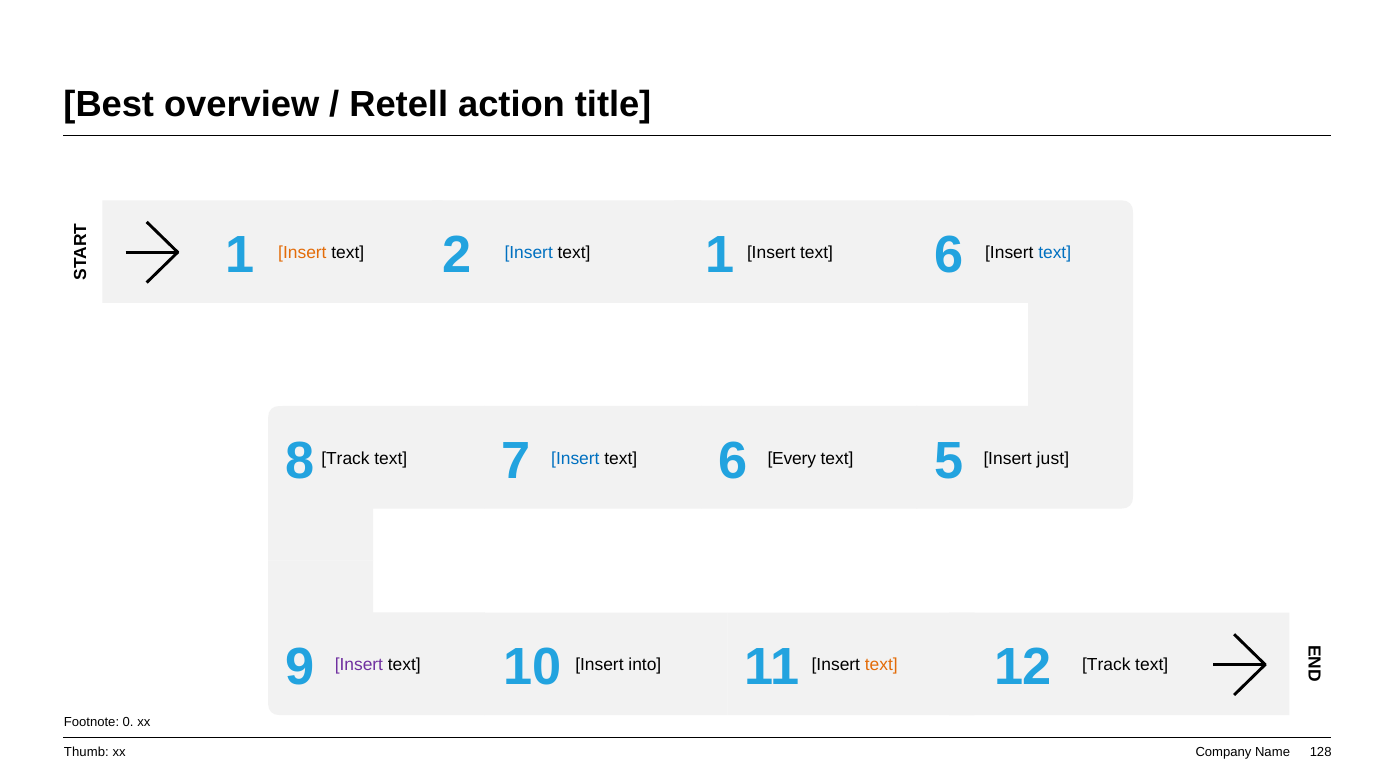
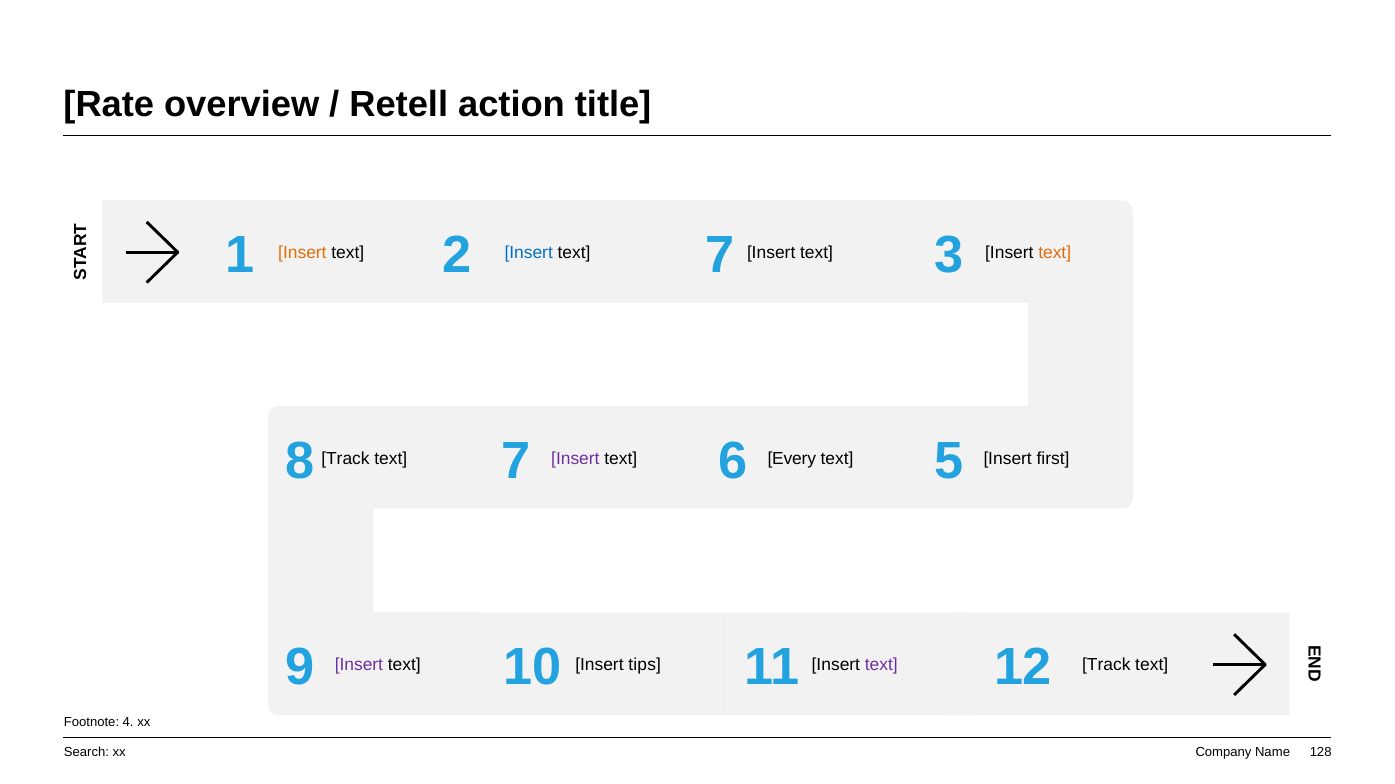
Best: Best -> Rate
1 at (720, 256): 1 -> 7
text 6: 6 -> 3
text at (1055, 253) colour: blue -> orange
Insert at (575, 459) colour: blue -> purple
just: just -> first
into: into -> tips
text at (881, 666) colour: orange -> purple
0: 0 -> 4
Thumb: Thumb -> Search
